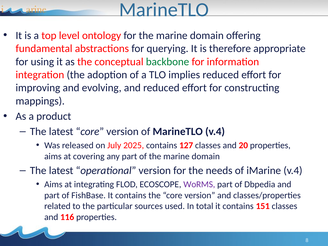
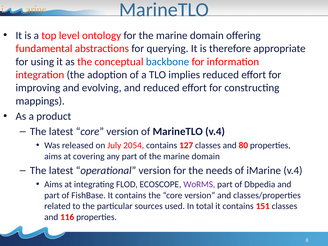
backbone colour: green -> blue
2025: 2025 -> 2054
20: 20 -> 80
